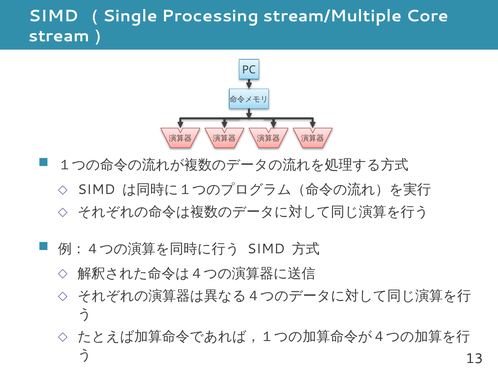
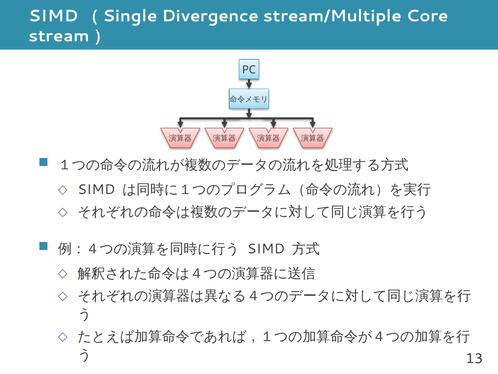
Processing: Processing -> Divergence
